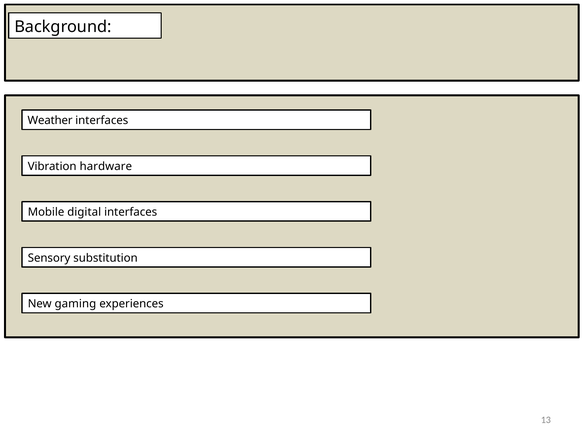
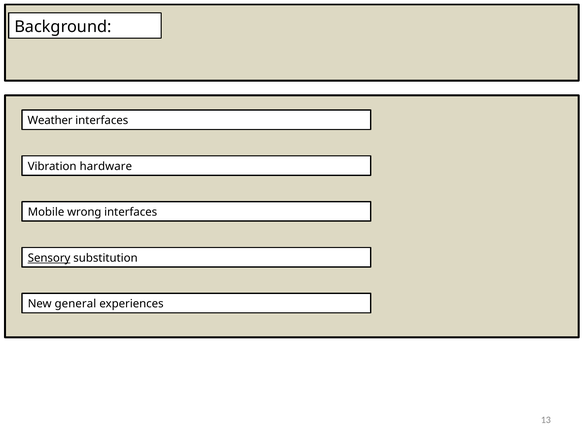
digital: digital -> wrong
Sensory underline: none -> present
gaming: gaming -> general
